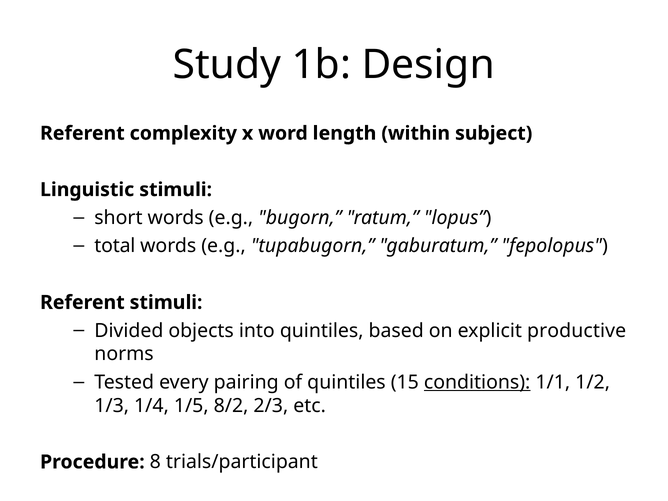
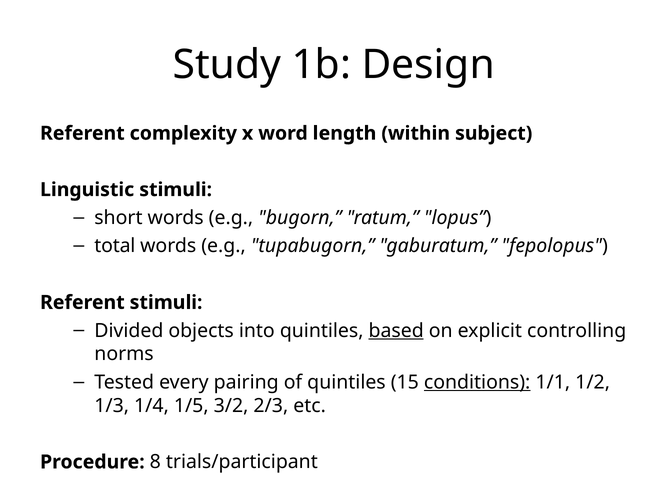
based underline: none -> present
productive: productive -> controlling
8/2: 8/2 -> 3/2
